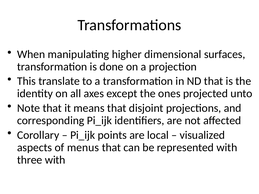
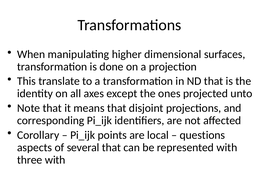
visualized: visualized -> questions
menus: menus -> several
